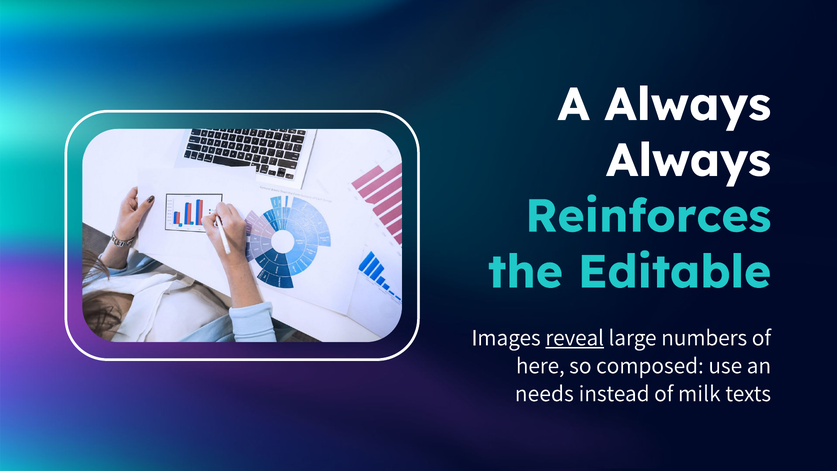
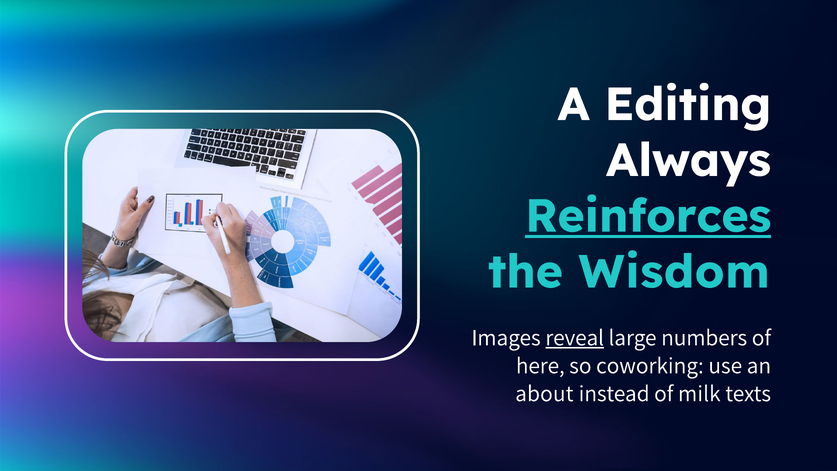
A Always: Always -> Editing
Reinforces underline: none -> present
Editable: Editable -> Wisdom
composed: composed -> coworking
needs: needs -> about
